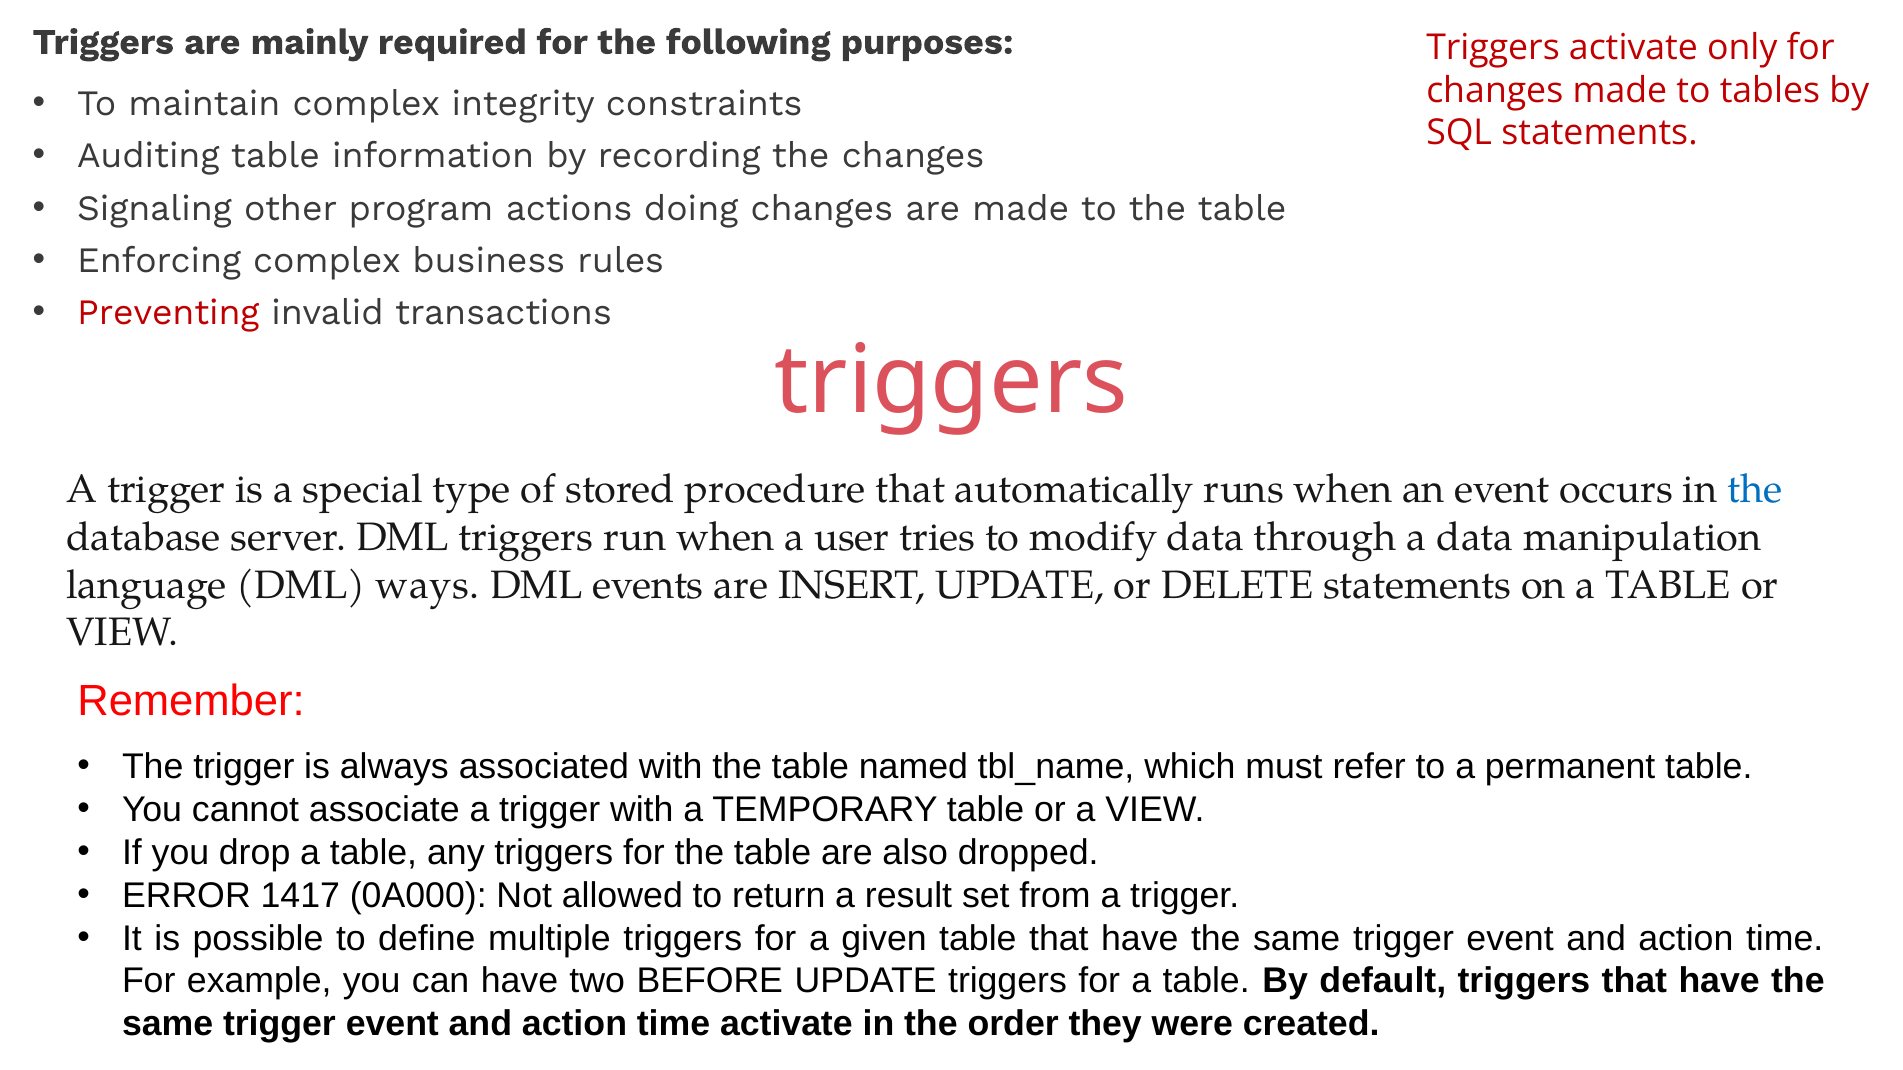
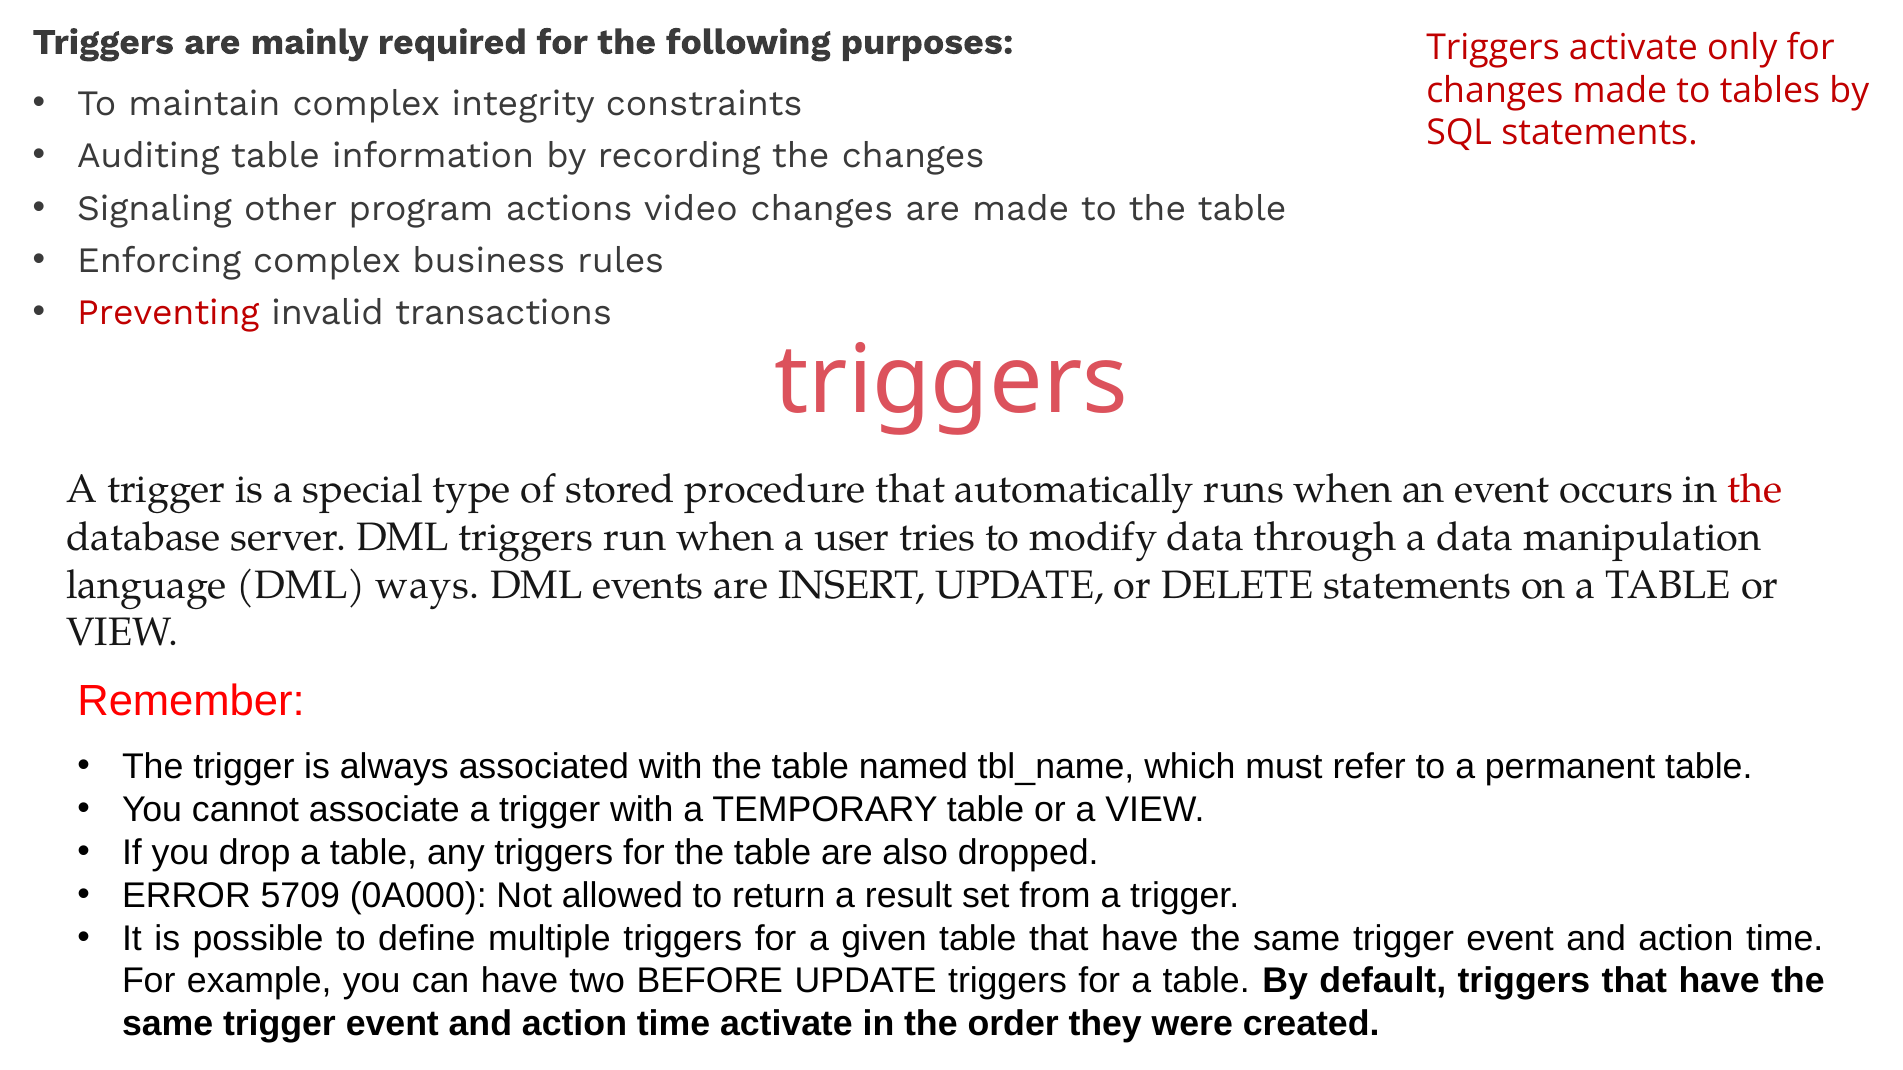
doing: doing -> video
the at (1755, 490) colour: blue -> red
1417: 1417 -> 5709
